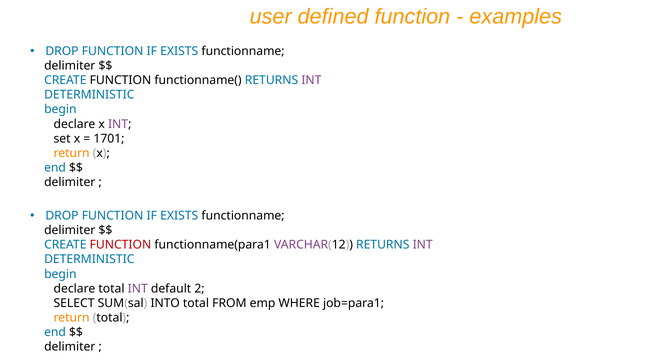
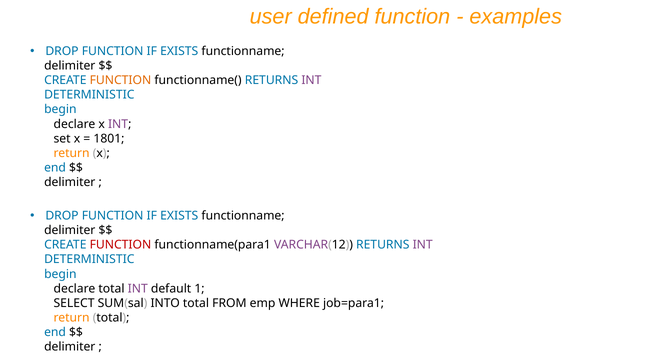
FUNCTION at (120, 80) colour: black -> orange
1701: 1701 -> 1801
2: 2 -> 1
